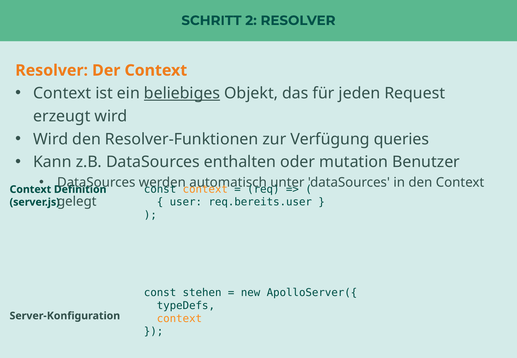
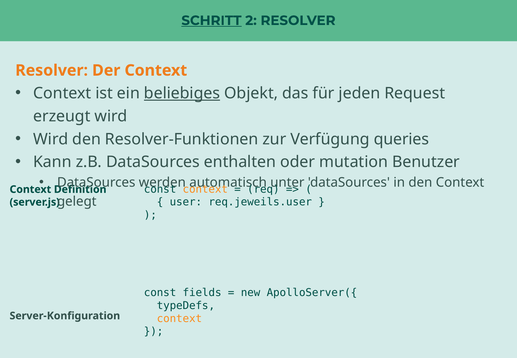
SCHRITT underline: none -> present
req.bereits.user: req.bereits.user -> req.jeweils.user
stehen: stehen -> fields
